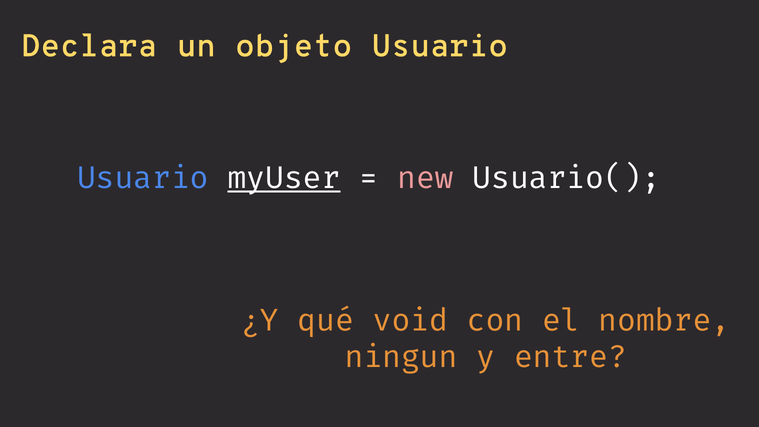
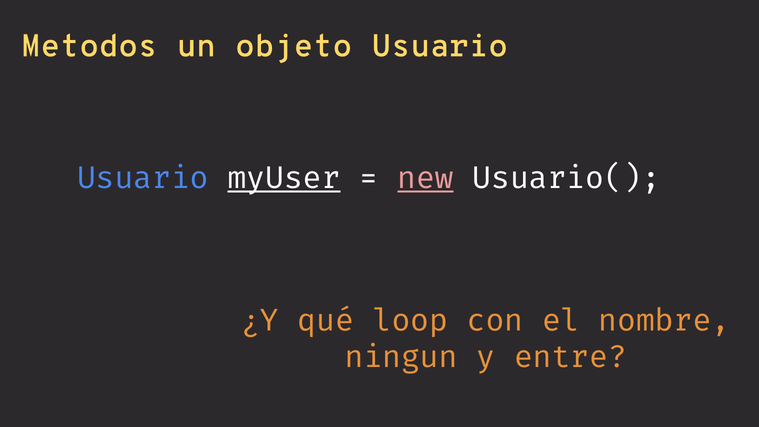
Declara: Declara -> Metodos
new underline: none -> present
void: void -> loop
